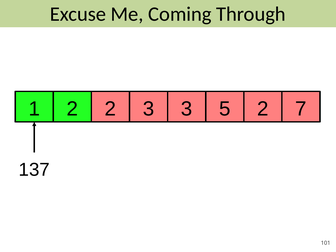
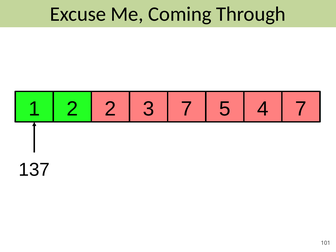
3 at (187, 109): 3 -> 7
5 2: 2 -> 4
